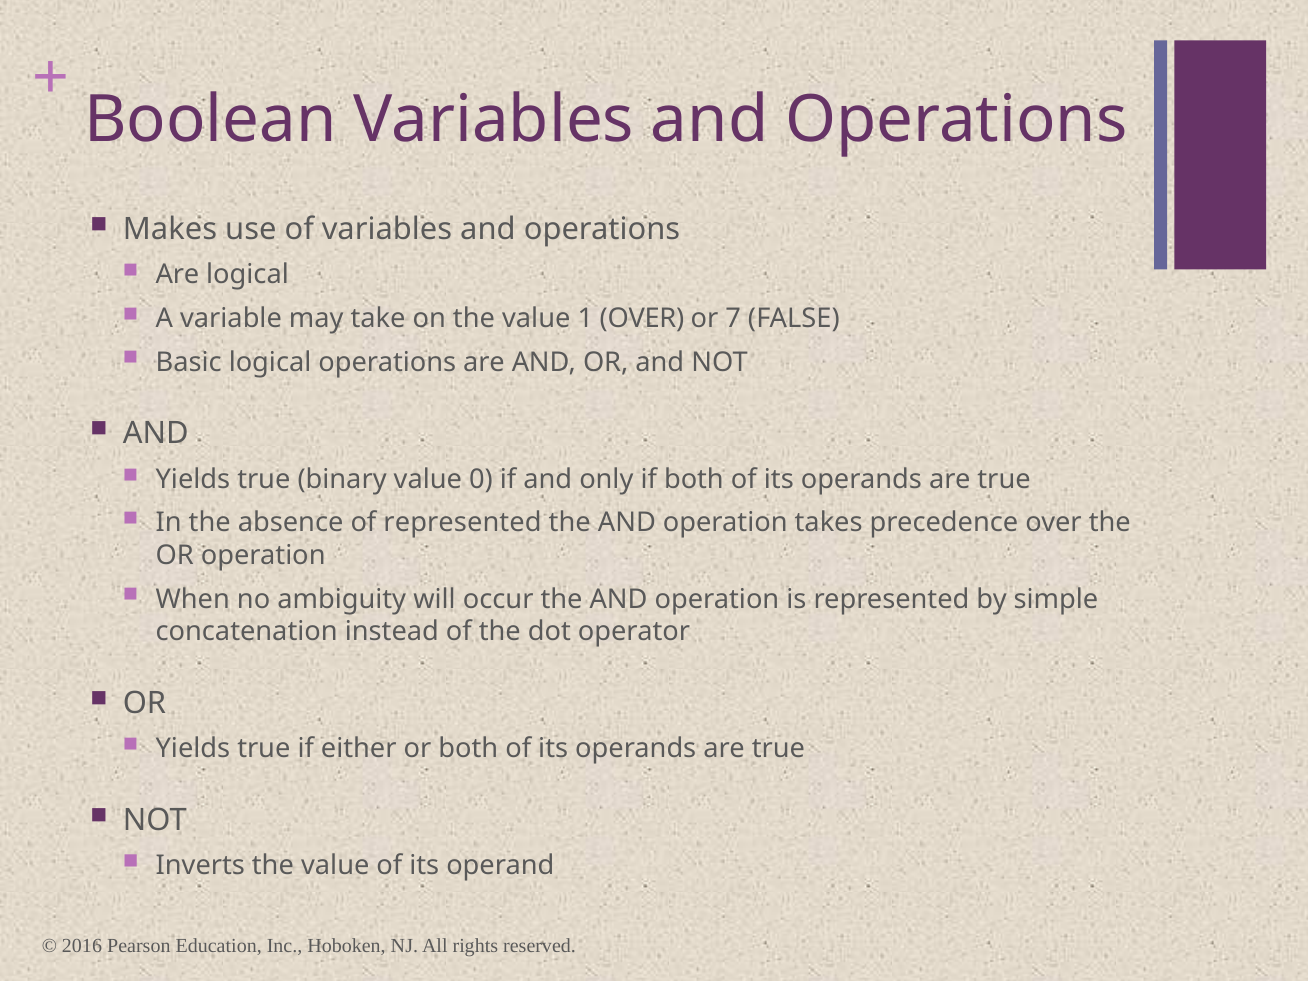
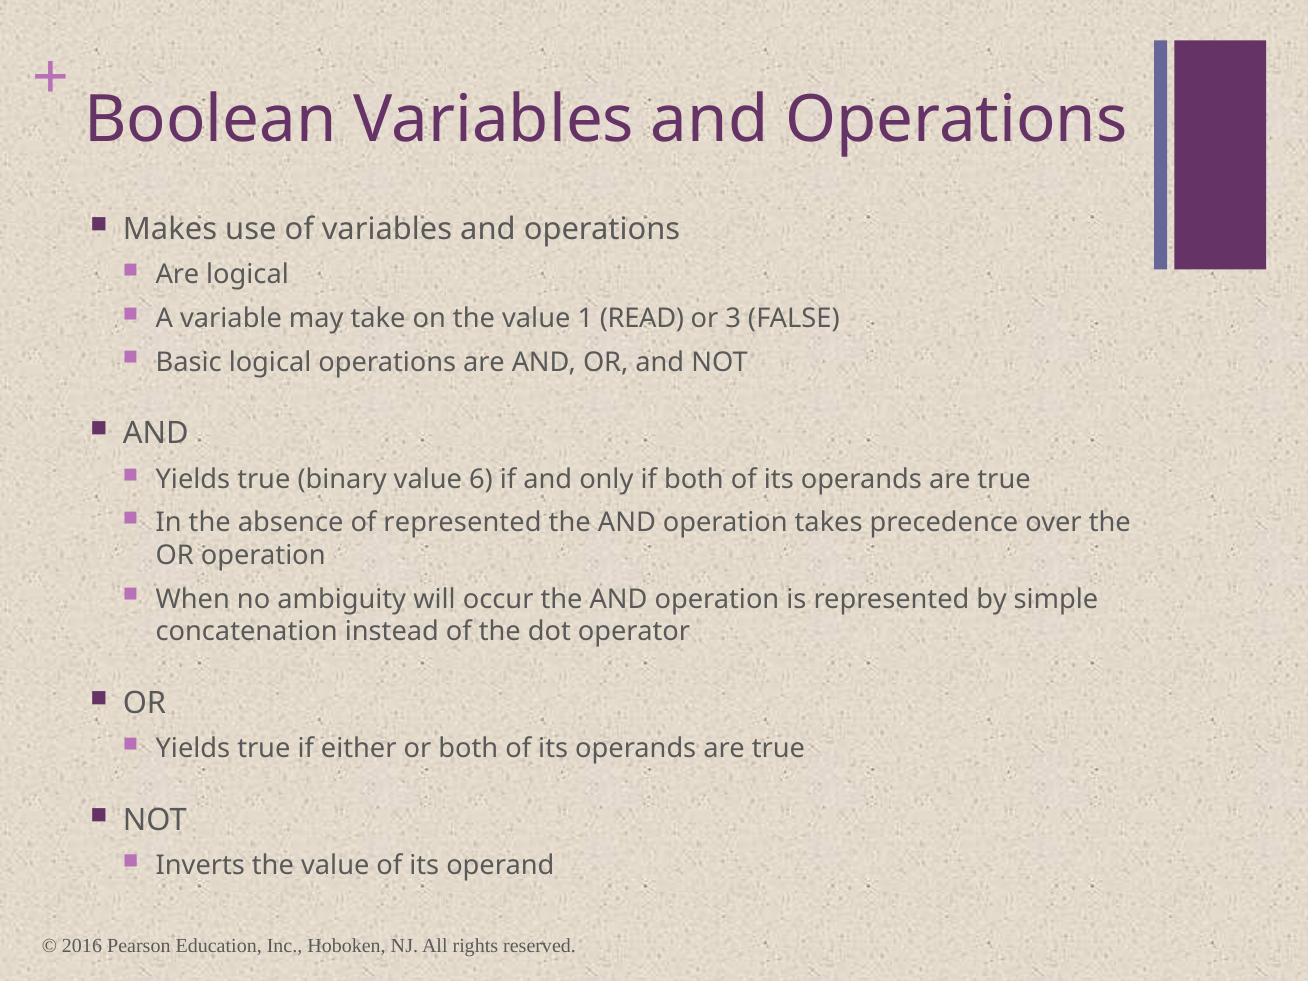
1 OVER: OVER -> READ
7: 7 -> 3
0: 0 -> 6
